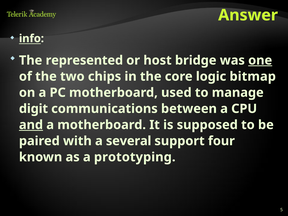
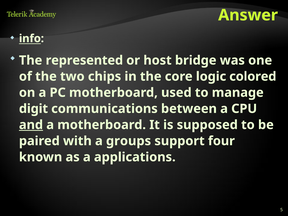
one underline: present -> none
bitmap: bitmap -> colored
several: several -> groups
prototyping: prototyping -> applications
